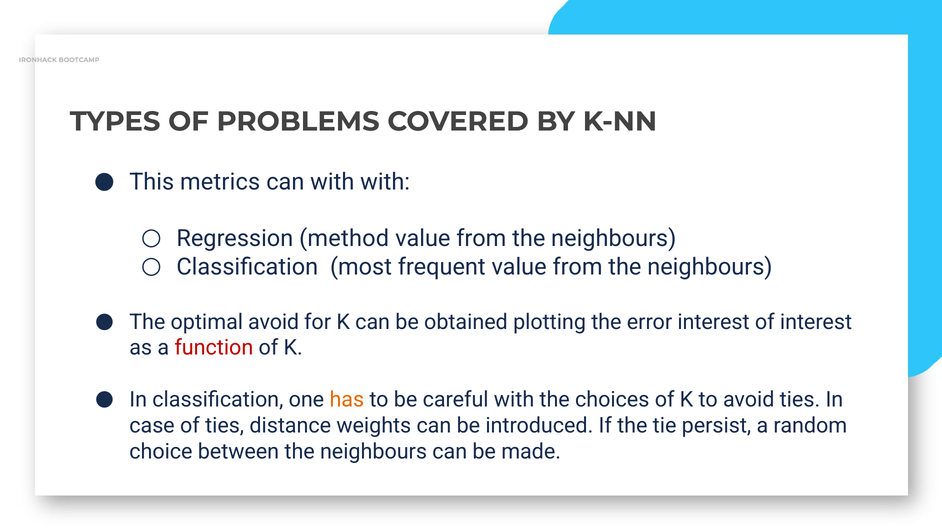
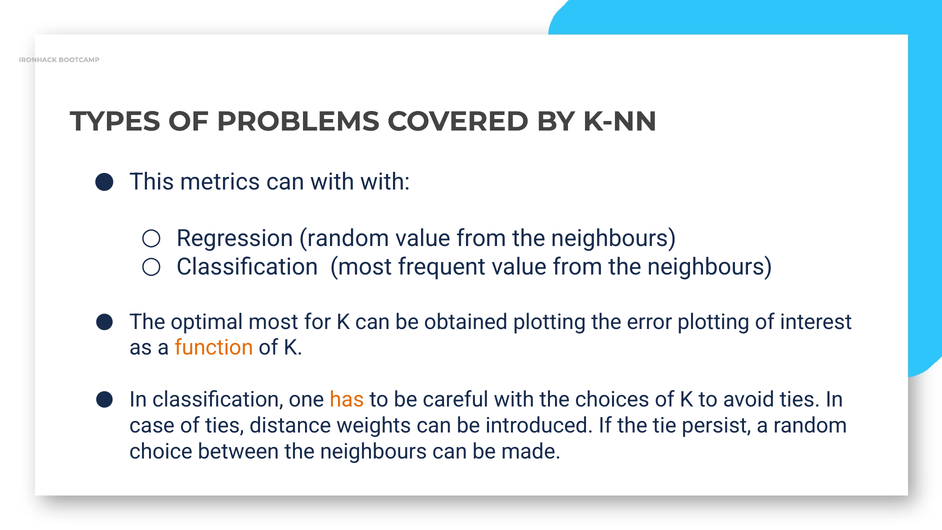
Regression method: method -> random
optimal avoid: avoid -> most
error interest: interest -> plotting
function colour: red -> orange
